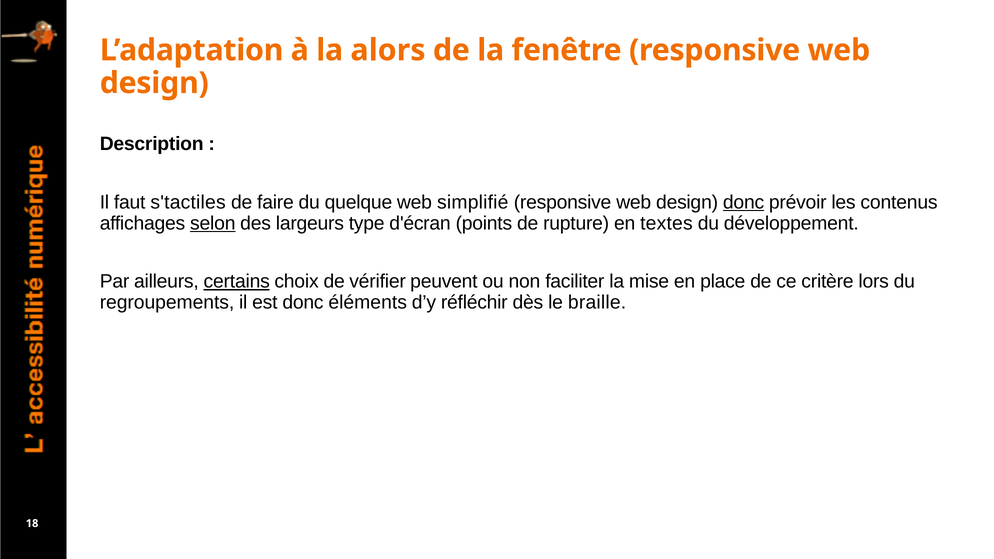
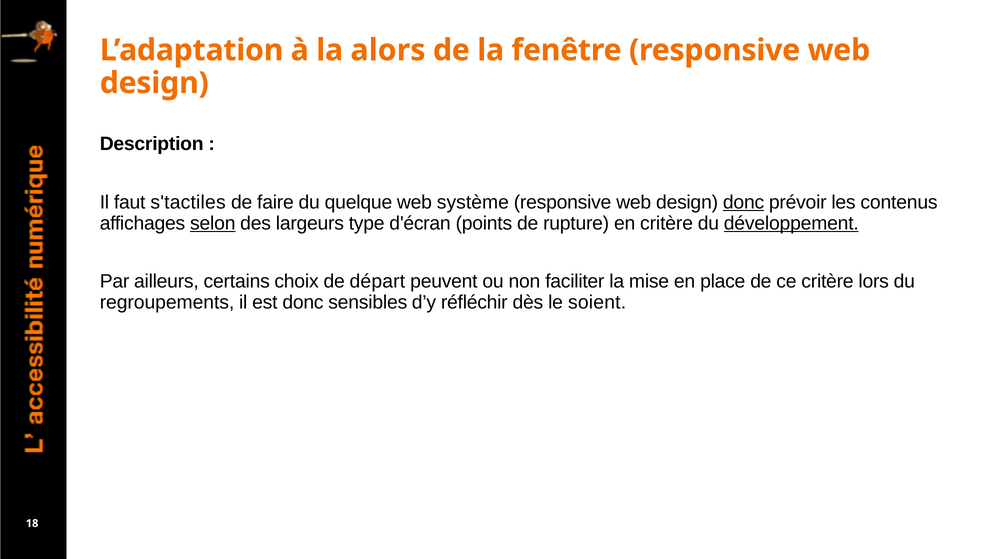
simplifié: simplifié -> système
en textes: textes -> critère
développement underline: none -> present
certains underline: present -> none
vérifier: vérifier -> départ
éléments: éléments -> sensibles
braille: braille -> soient
